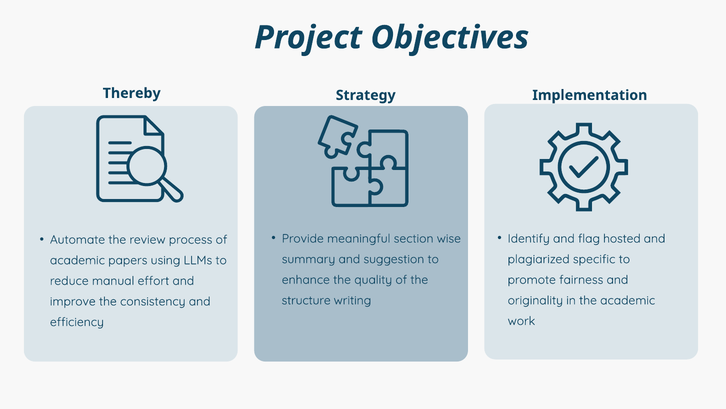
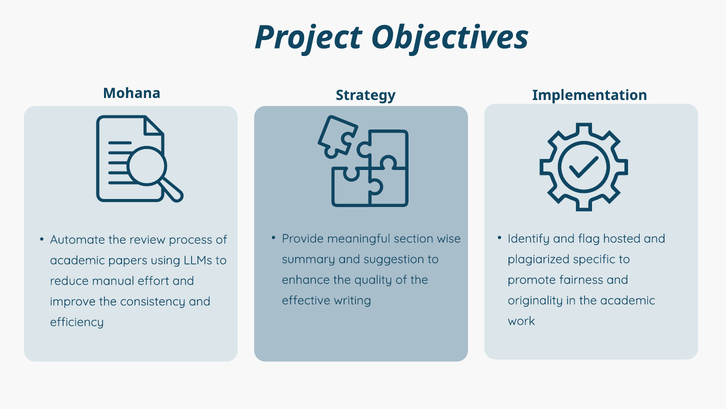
Thereby: Thereby -> Mohana
structure: structure -> effective
